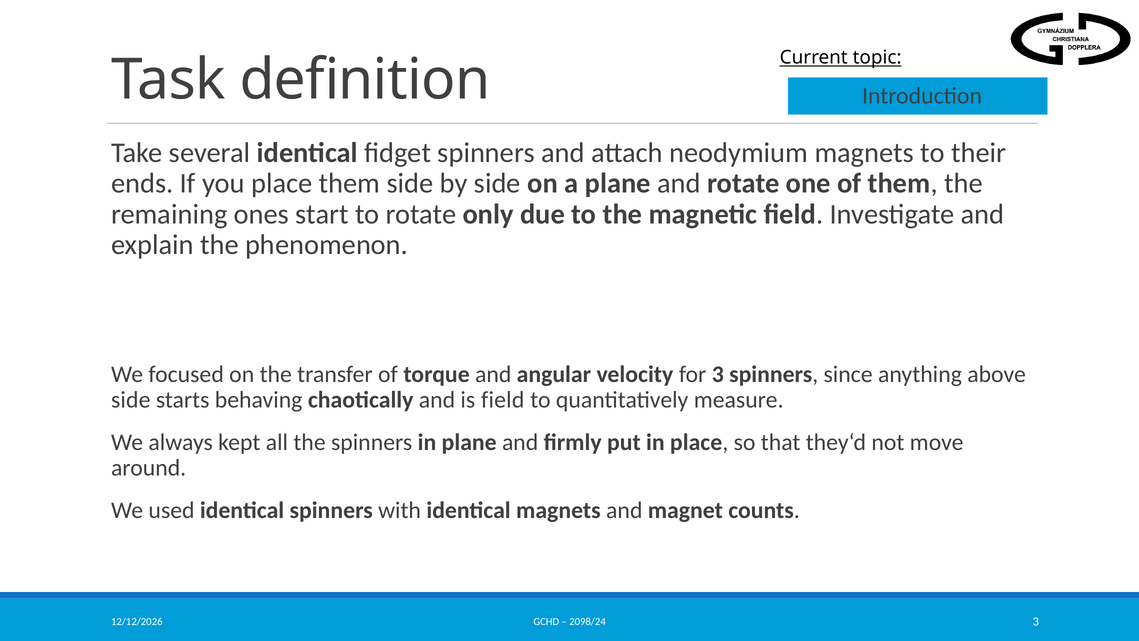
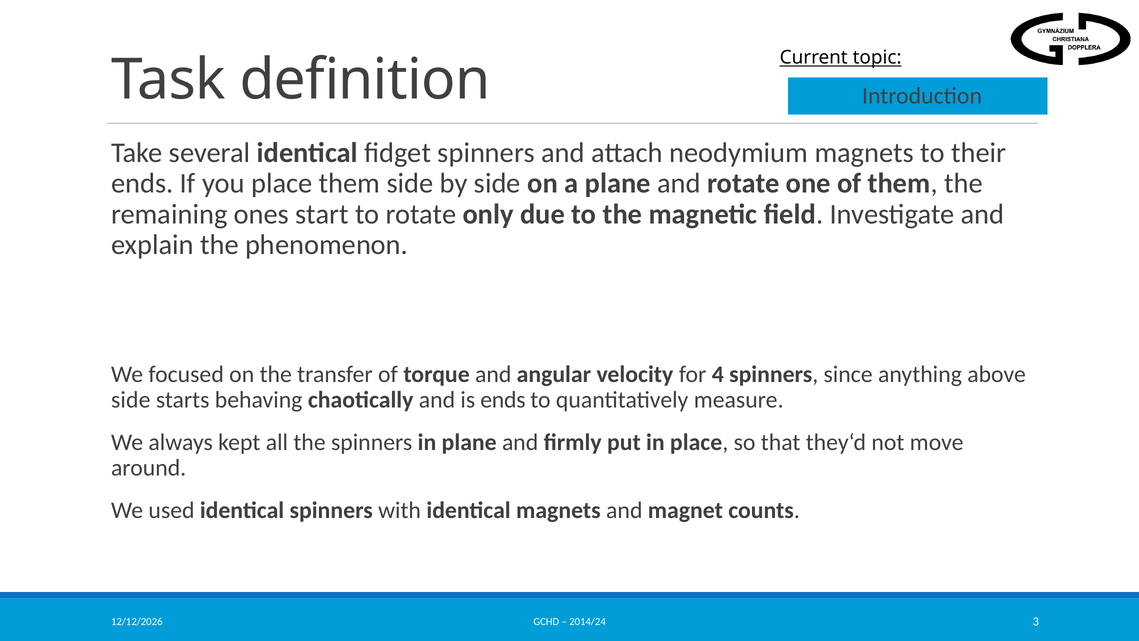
for 3: 3 -> 4
is field: field -> ends
2098/24: 2098/24 -> 2014/24
